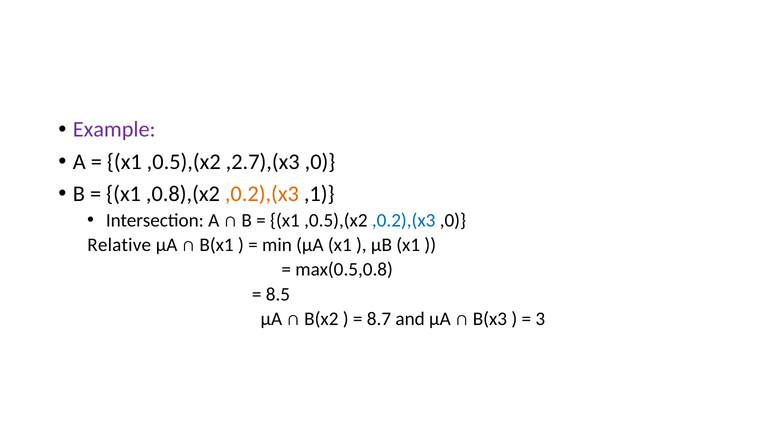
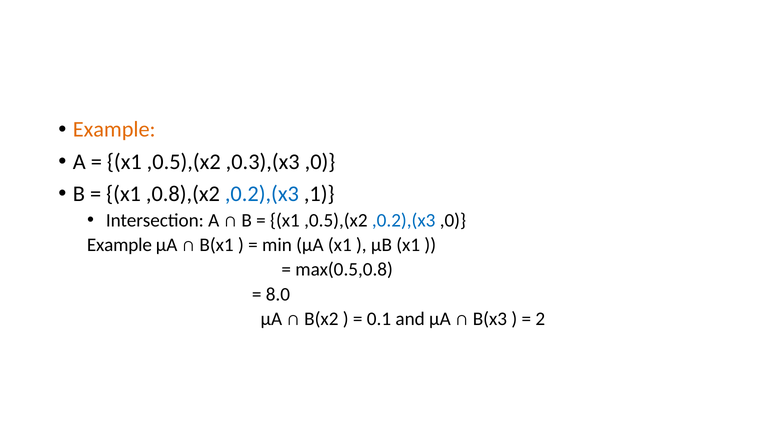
Example at (114, 130) colour: purple -> orange
,2.7),(x3: ,2.7),(x3 -> ,0.3),(x3
,0.2),(x3 at (262, 194) colour: orange -> blue
Relative at (119, 245): Relative -> Example
8.5: 8.5 -> 8.0
8.7: 8.7 -> 0.1
3: 3 -> 2
